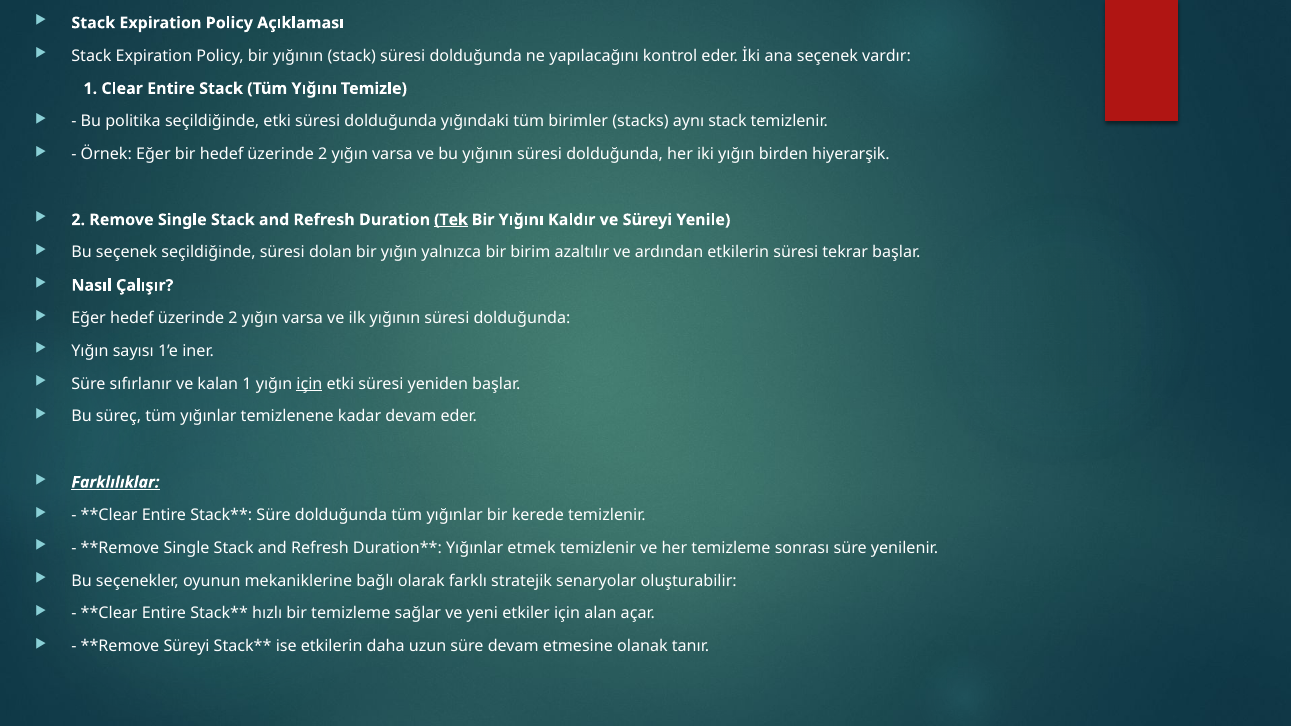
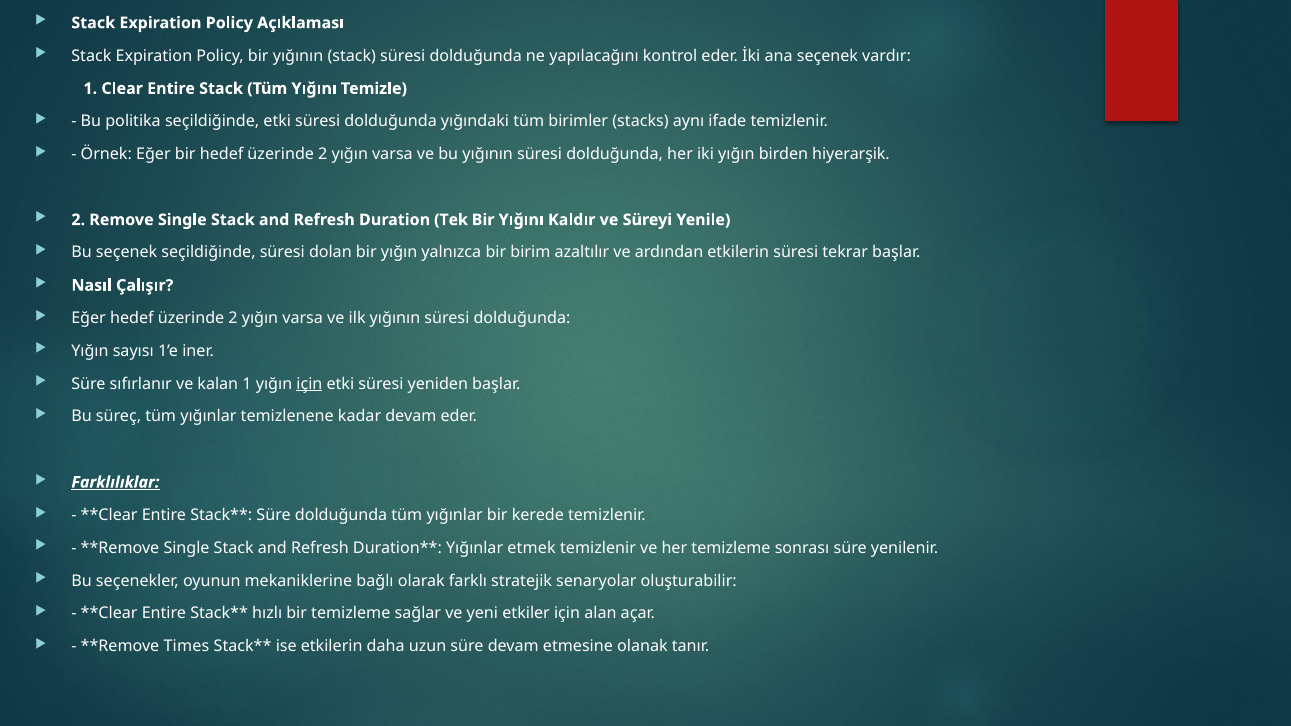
aynı stack: stack -> ifade
Tek underline: present -> none
Süreyi at (187, 647): Süreyi -> Times
